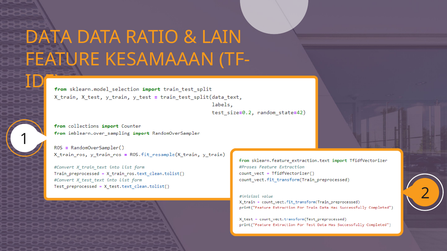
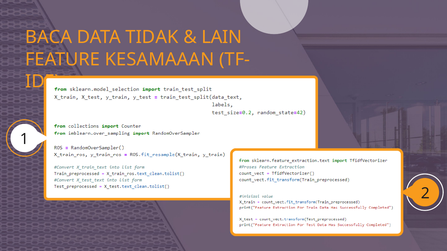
DATA at (49, 37): DATA -> BACA
RATIO: RATIO -> TIDAK
